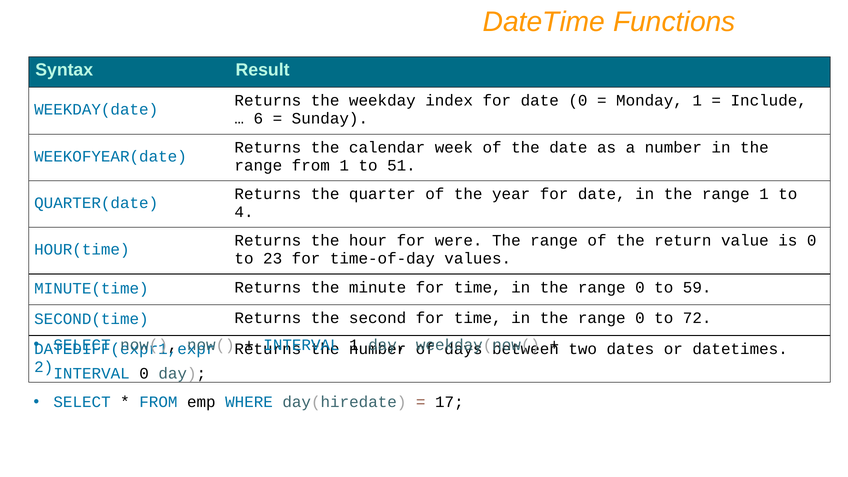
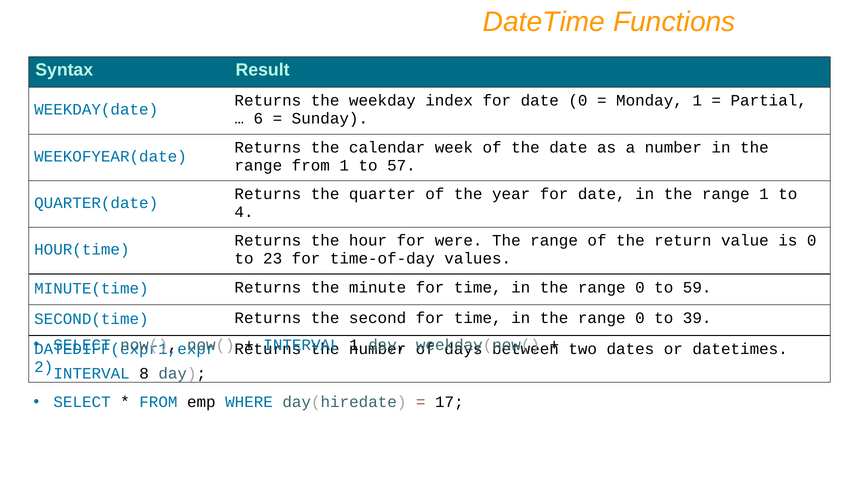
Include: Include -> Partial
51: 51 -> 57
72: 72 -> 39
INTERVAL 0: 0 -> 8
